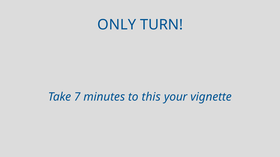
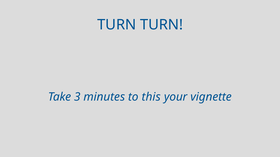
ONLY at (117, 25): ONLY -> TURN
7: 7 -> 3
